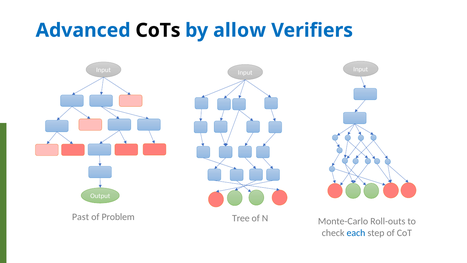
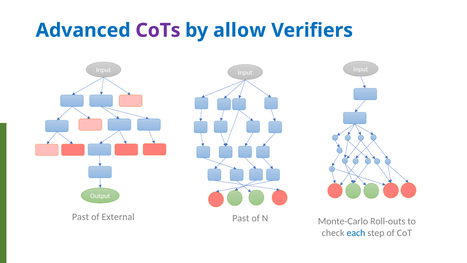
CoTs colour: black -> purple
Problem: Problem -> External
Tree at (241, 218): Tree -> Past
